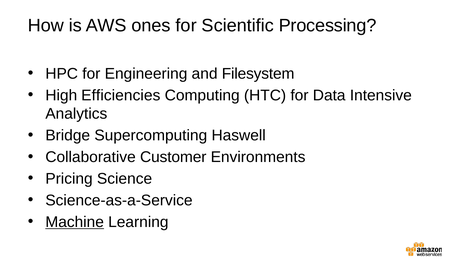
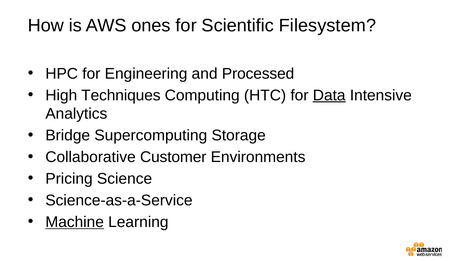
Processing: Processing -> Filesystem
Filesystem: Filesystem -> Processed
Efficiencies: Efficiencies -> Techniques
Data underline: none -> present
Haswell: Haswell -> Storage
